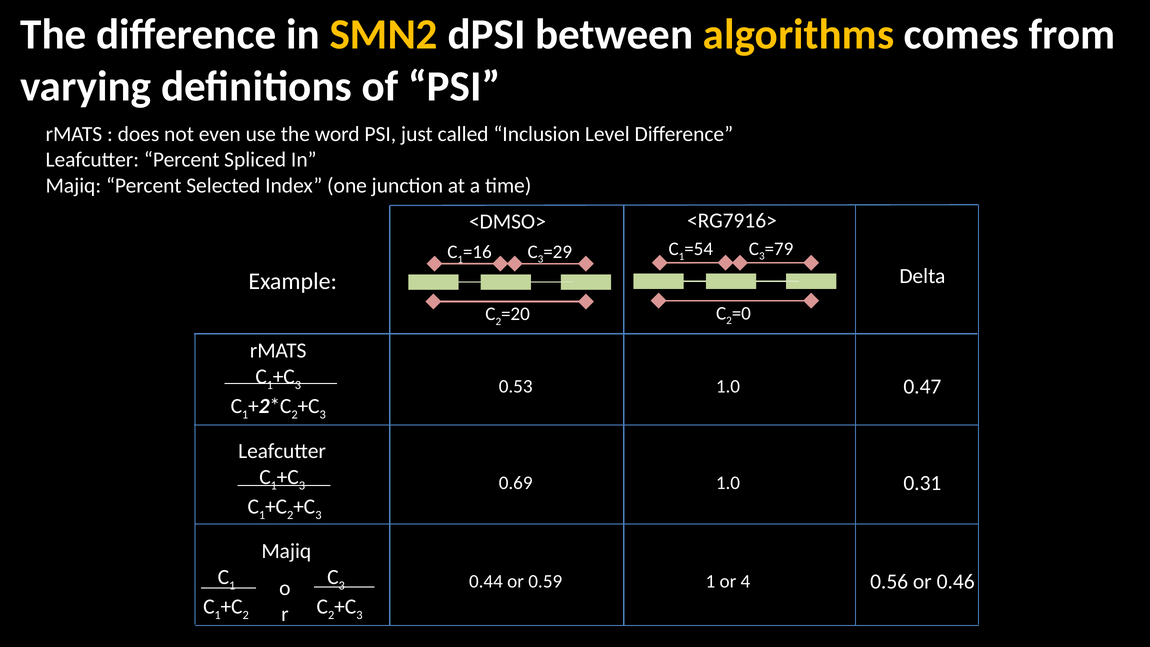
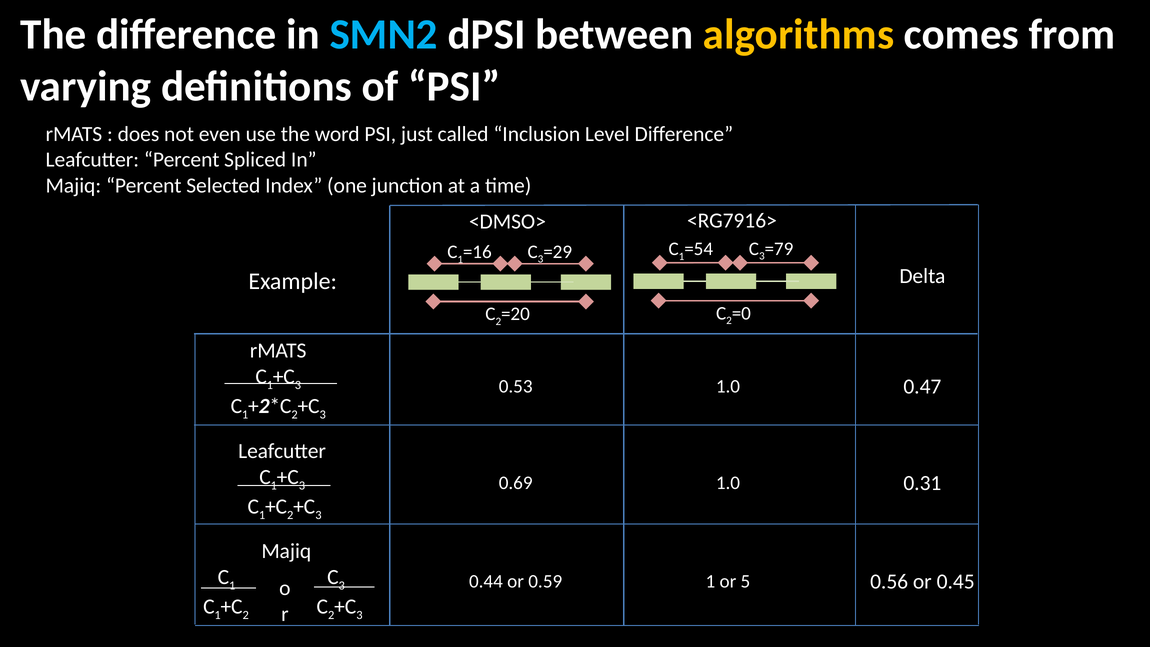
SMN2 colour: yellow -> light blue
0.46: 0.46 -> 0.45
4: 4 -> 5
